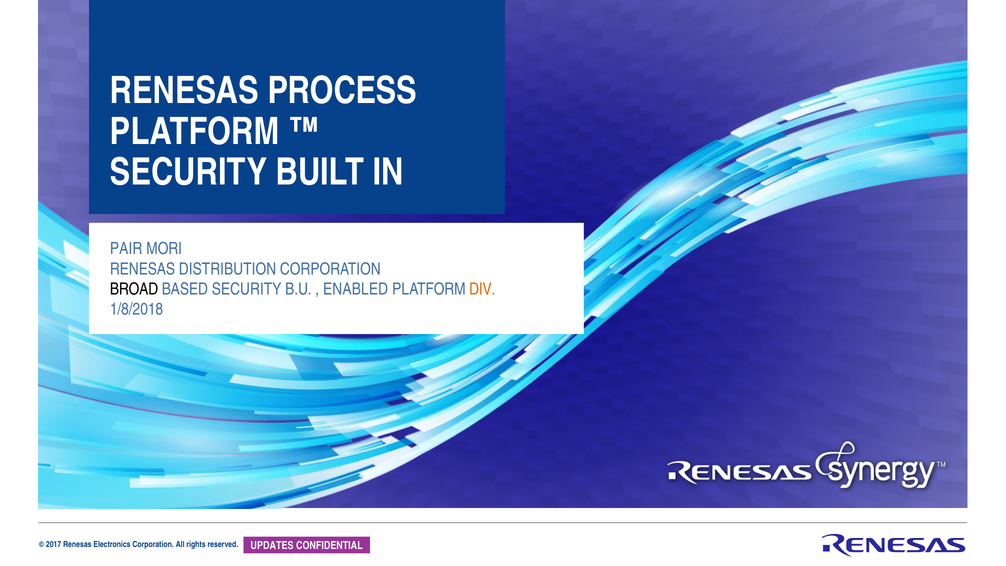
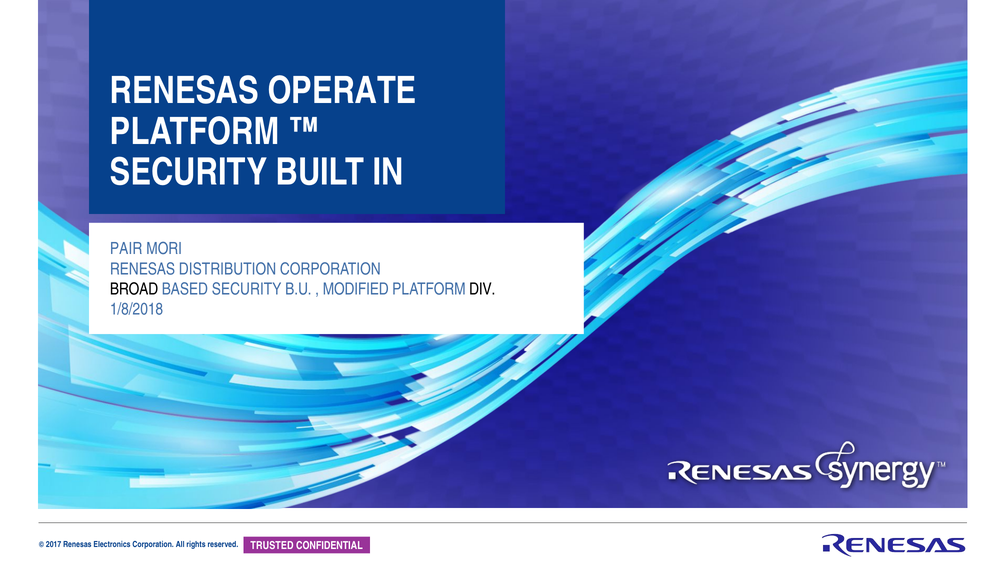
PROCESS: PROCESS -> OPERATE
ENABLED: ENABLED -> MODIFIED
DIV colour: orange -> black
UPDATES: UPDATES -> TRUSTED
